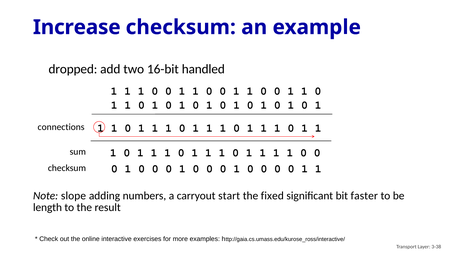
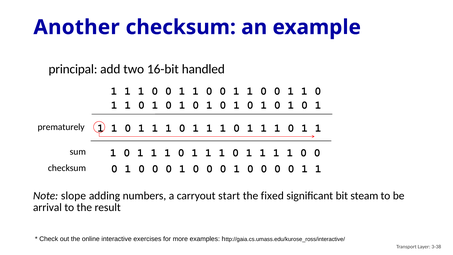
Increase: Increase -> Another
dropped: dropped -> principal
connections: connections -> prematurely
faster: faster -> steam
length: length -> arrival
